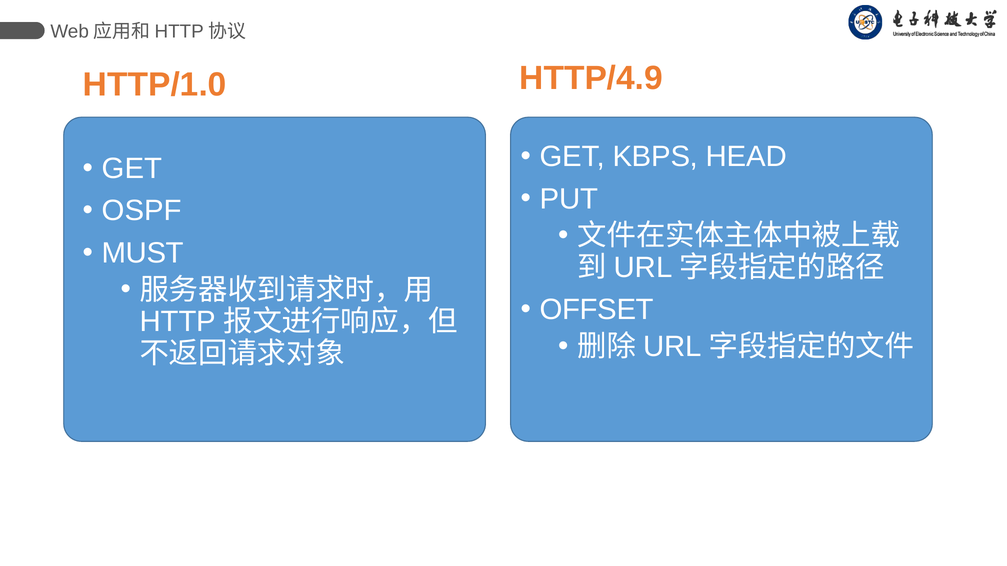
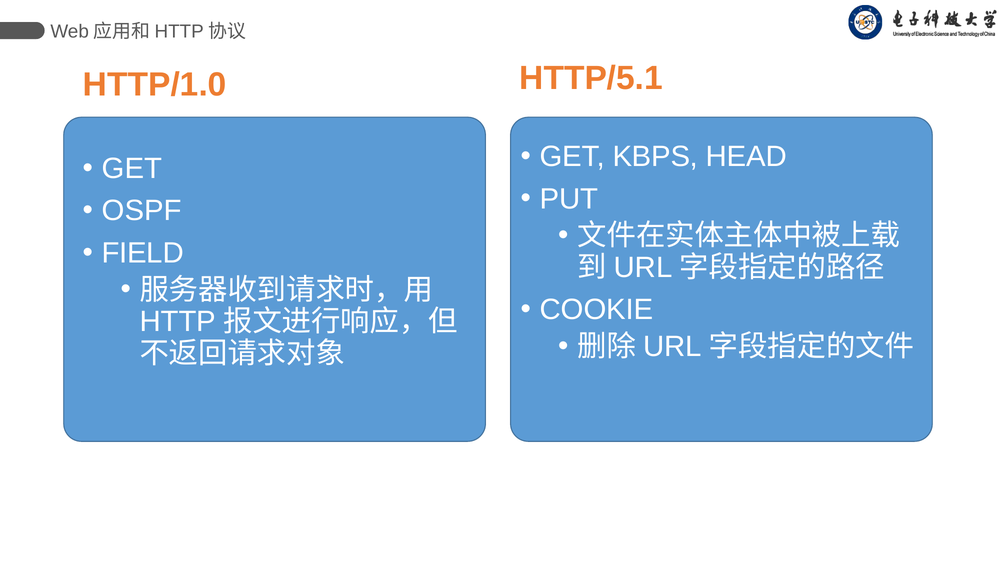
HTTP/4.9: HTTP/4.9 -> HTTP/5.1
MUST: MUST -> FIELD
OFFSET: OFFSET -> COOKIE
